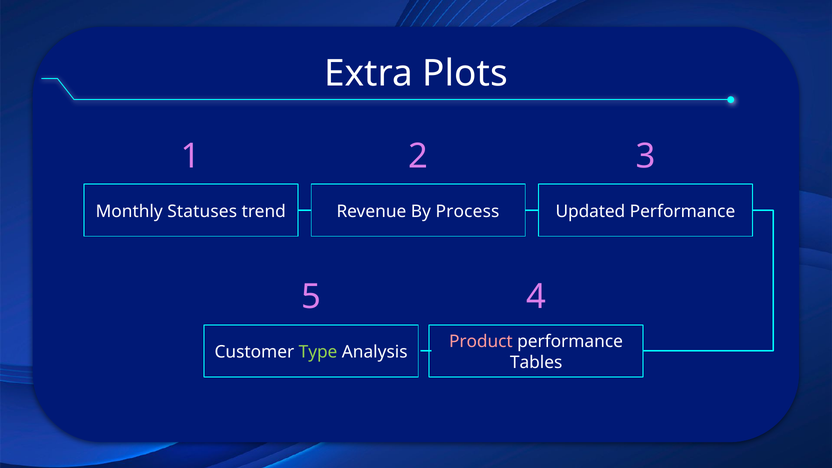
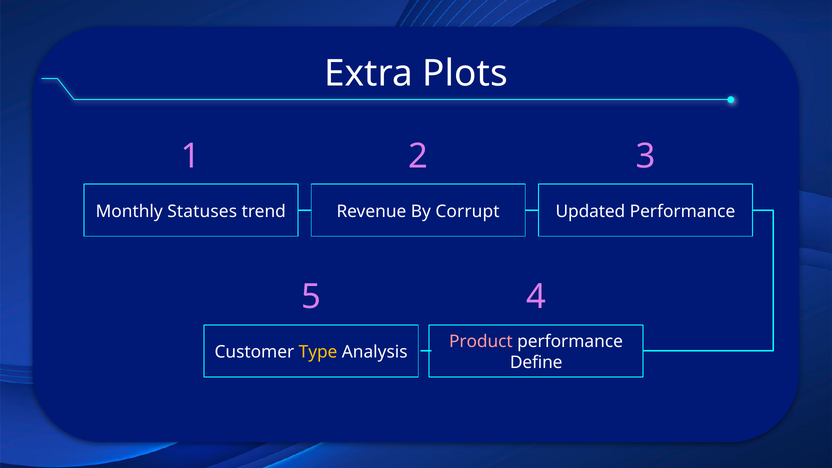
Process: Process -> Corrupt
Type colour: light green -> yellow
Tables: Tables -> Define
